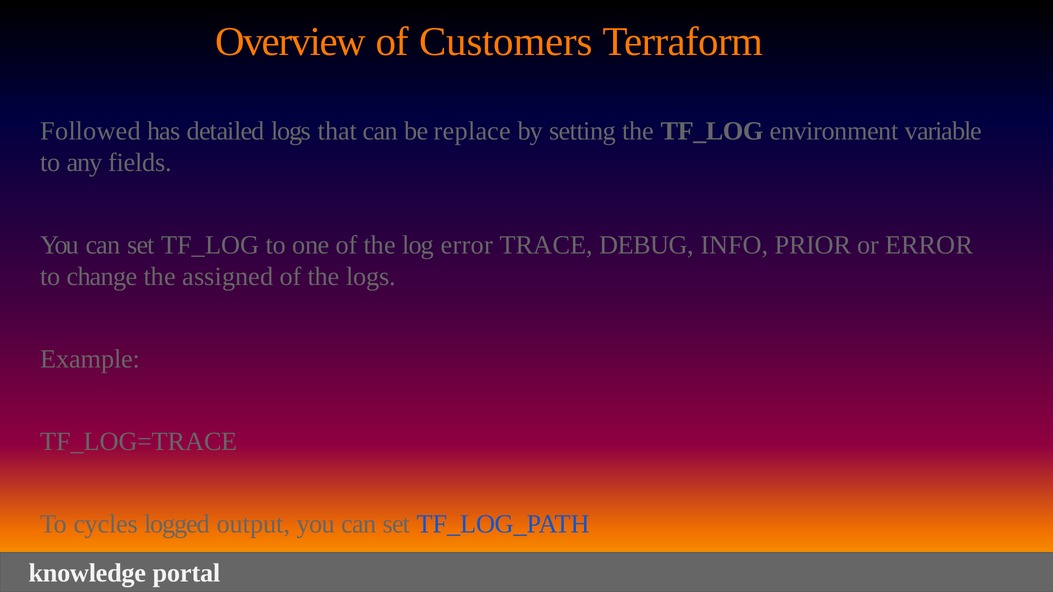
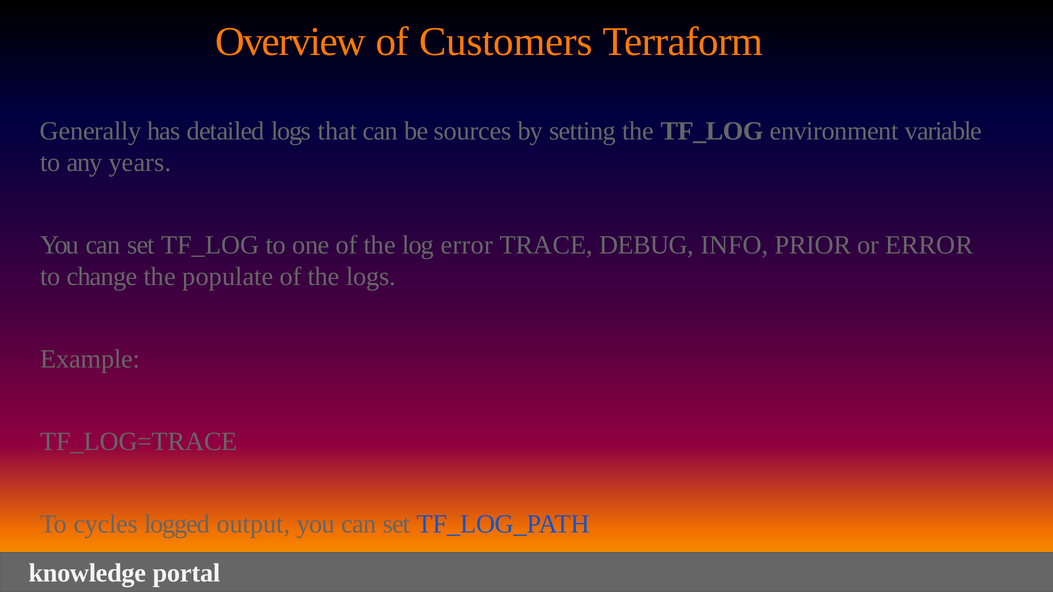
Followed: Followed -> Generally
replace: replace -> sources
fields: fields -> years
assigned: assigned -> populate
